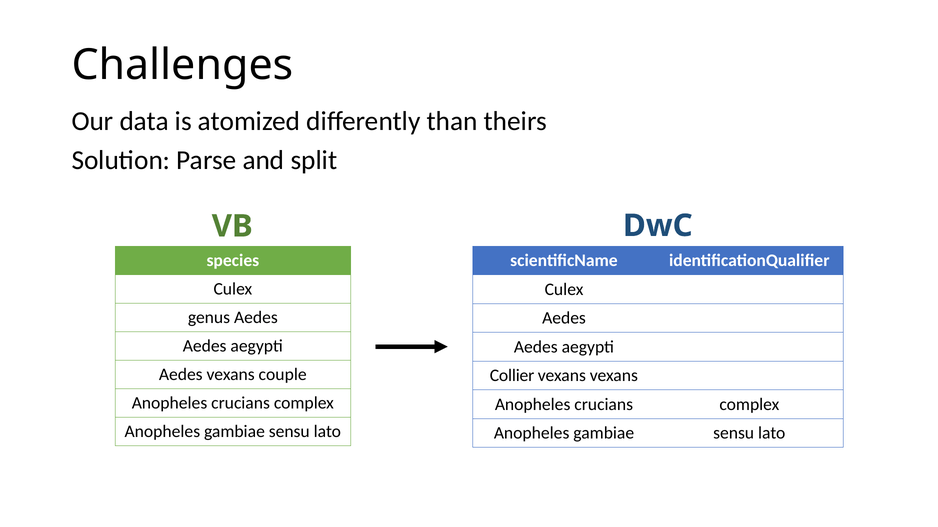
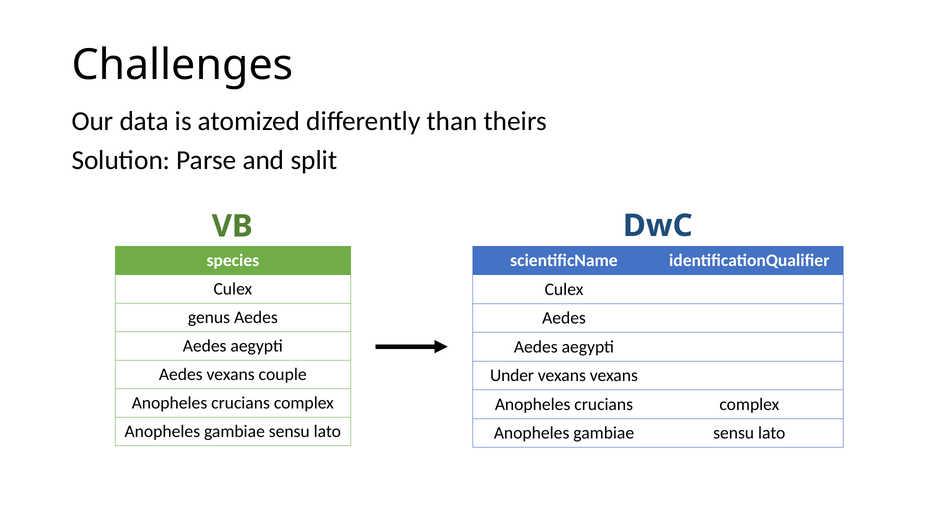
Collier: Collier -> Under
